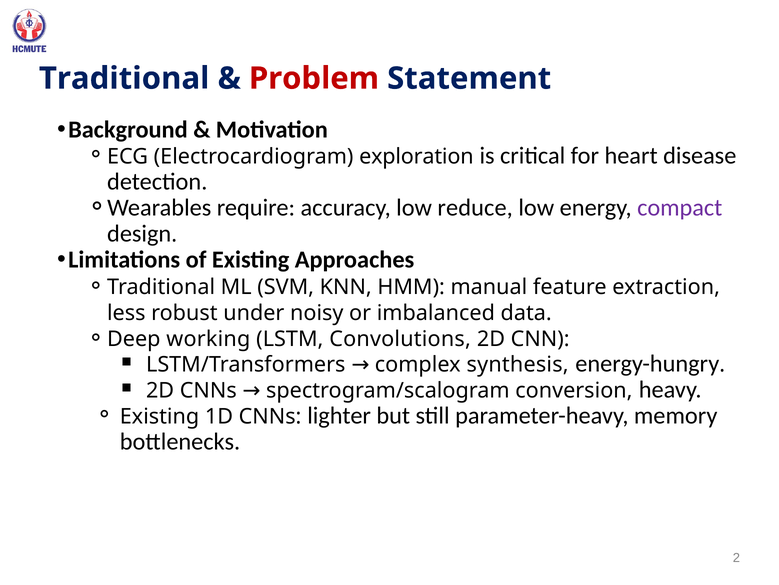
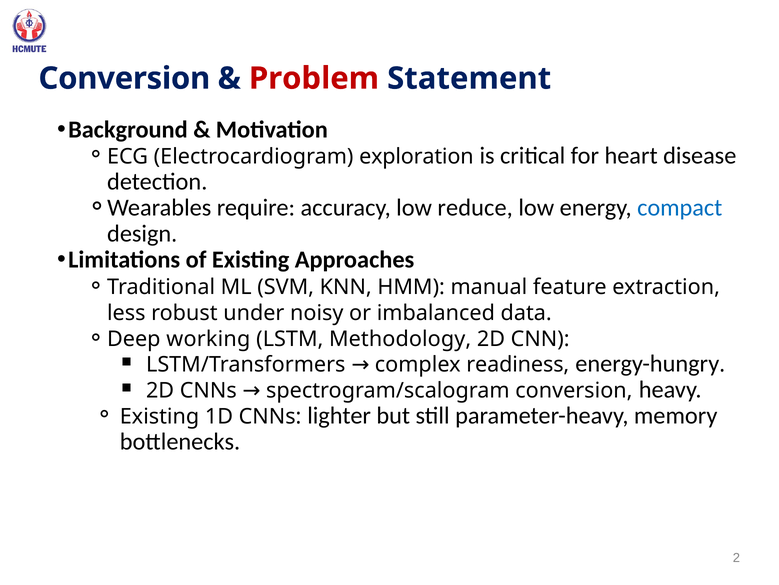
Traditional at (124, 78): Traditional -> Conversion
compact colour: purple -> blue
Convolutions: Convolutions -> Methodology
synthesis: synthesis -> readiness
